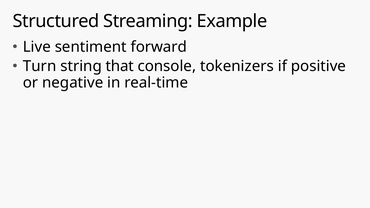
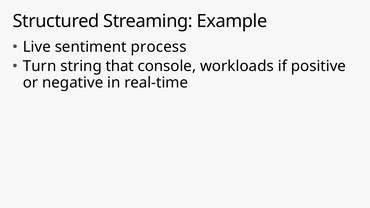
forward: forward -> process
tokenizers: tokenizers -> workloads
